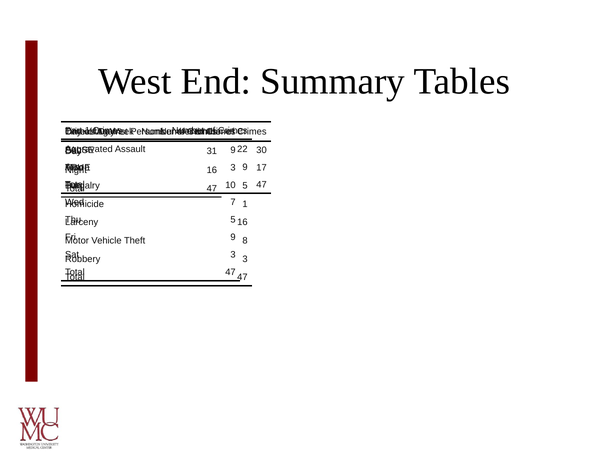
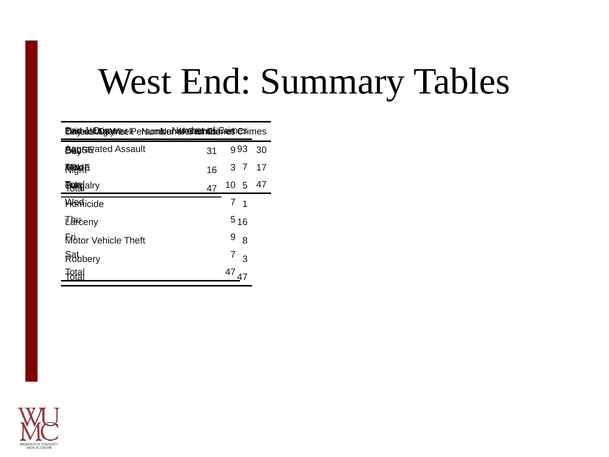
22: 22 -> 93
9 at (245, 167): 9 -> 7
3 at (233, 254): 3 -> 7
